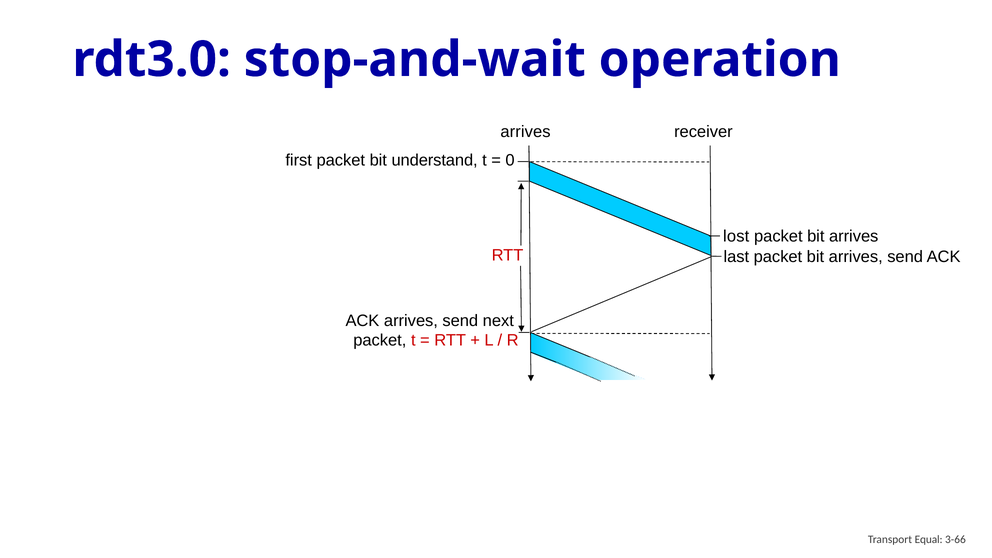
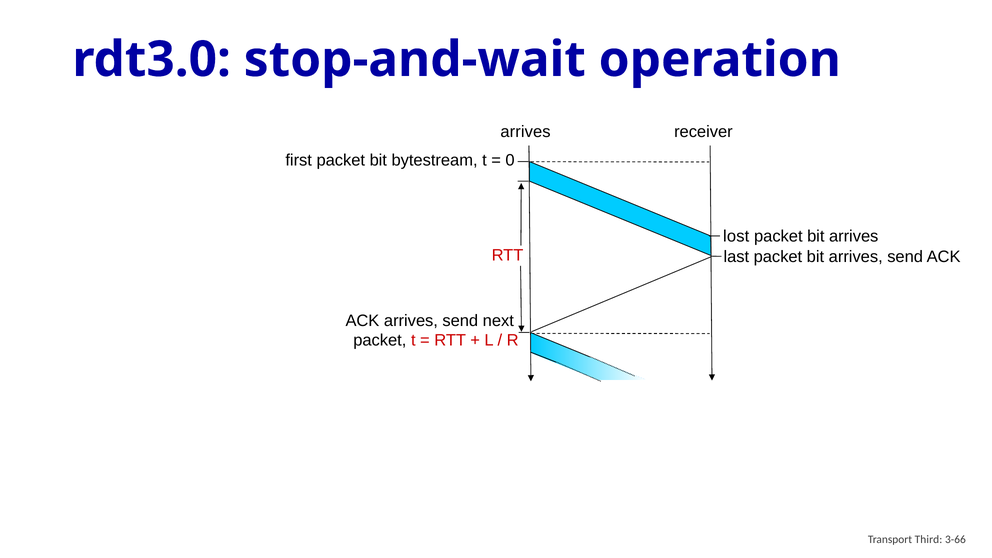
understand: understand -> bytestream
Equal: Equal -> Third
